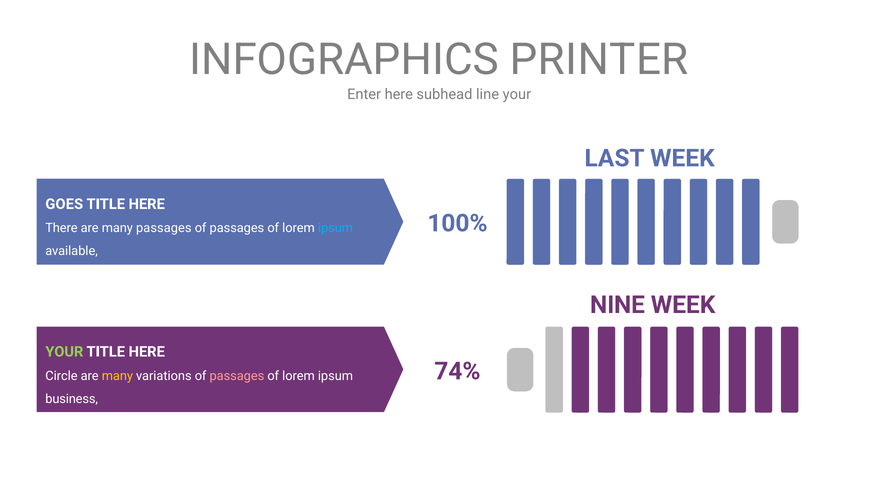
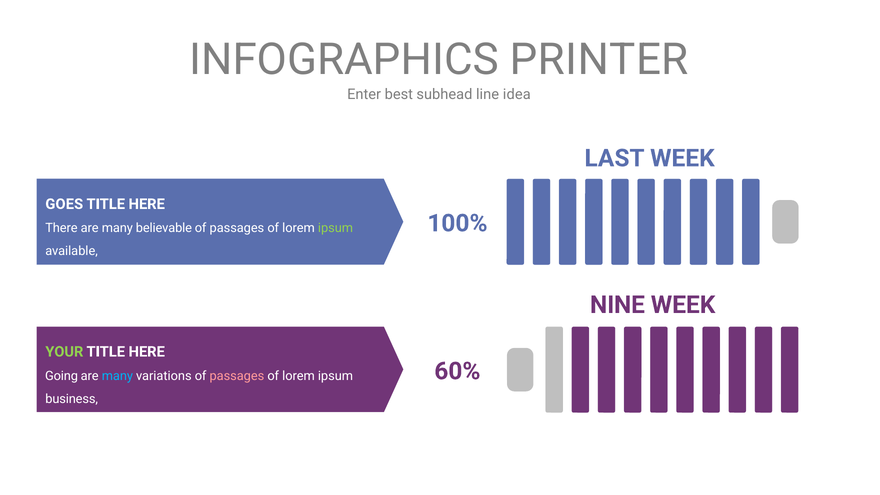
Enter here: here -> best
line your: your -> idea
many passages: passages -> believable
ipsum at (335, 228) colour: light blue -> light green
74%: 74% -> 60%
Circle: Circle -> Going
many at (117, 376) colour: yellow -> light blue
